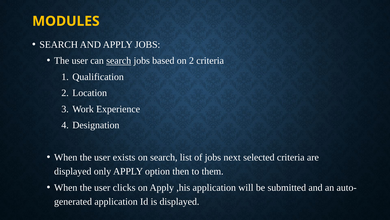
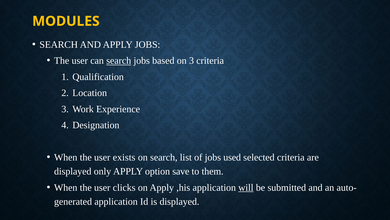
on 2: 2 -> 3
next: next -> used
then: then -> save
will underline: none -> present
